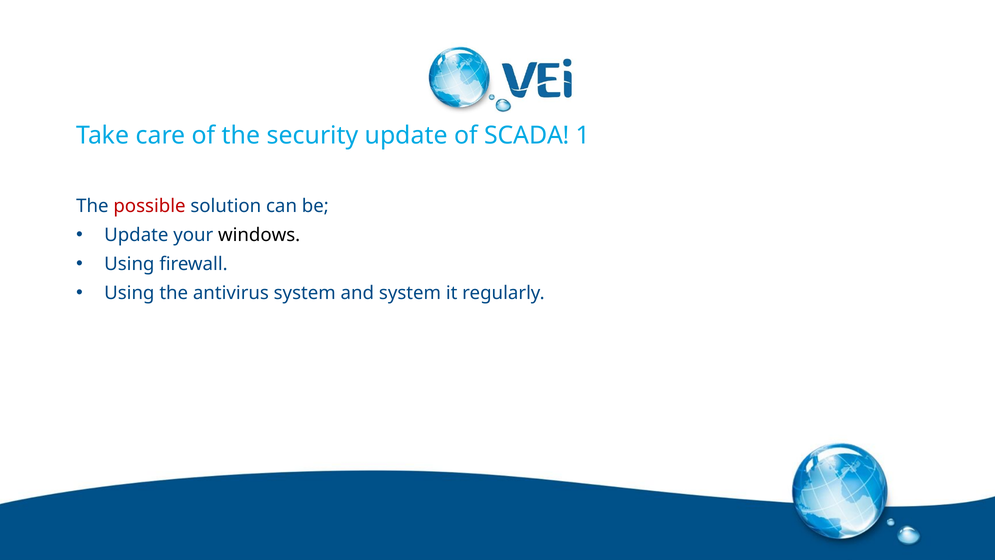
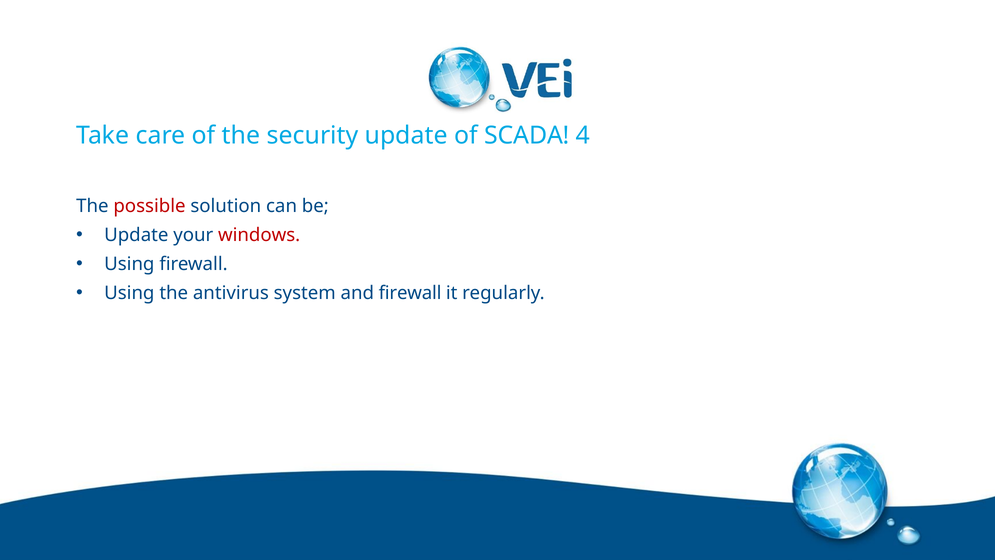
1: 1 -> 4
windows colour: black -> red
and system: system -> firewall
